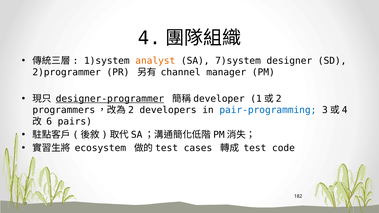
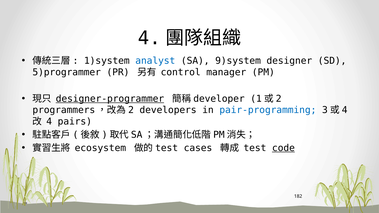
analyst colour: orange -> blue
7)system: 7)system -> 9)system
2)programmer: 2)programmer -> 5)programmer
channel: channel -> control
6 at (49, 122): 6 -> 4
code underline: none -> present
